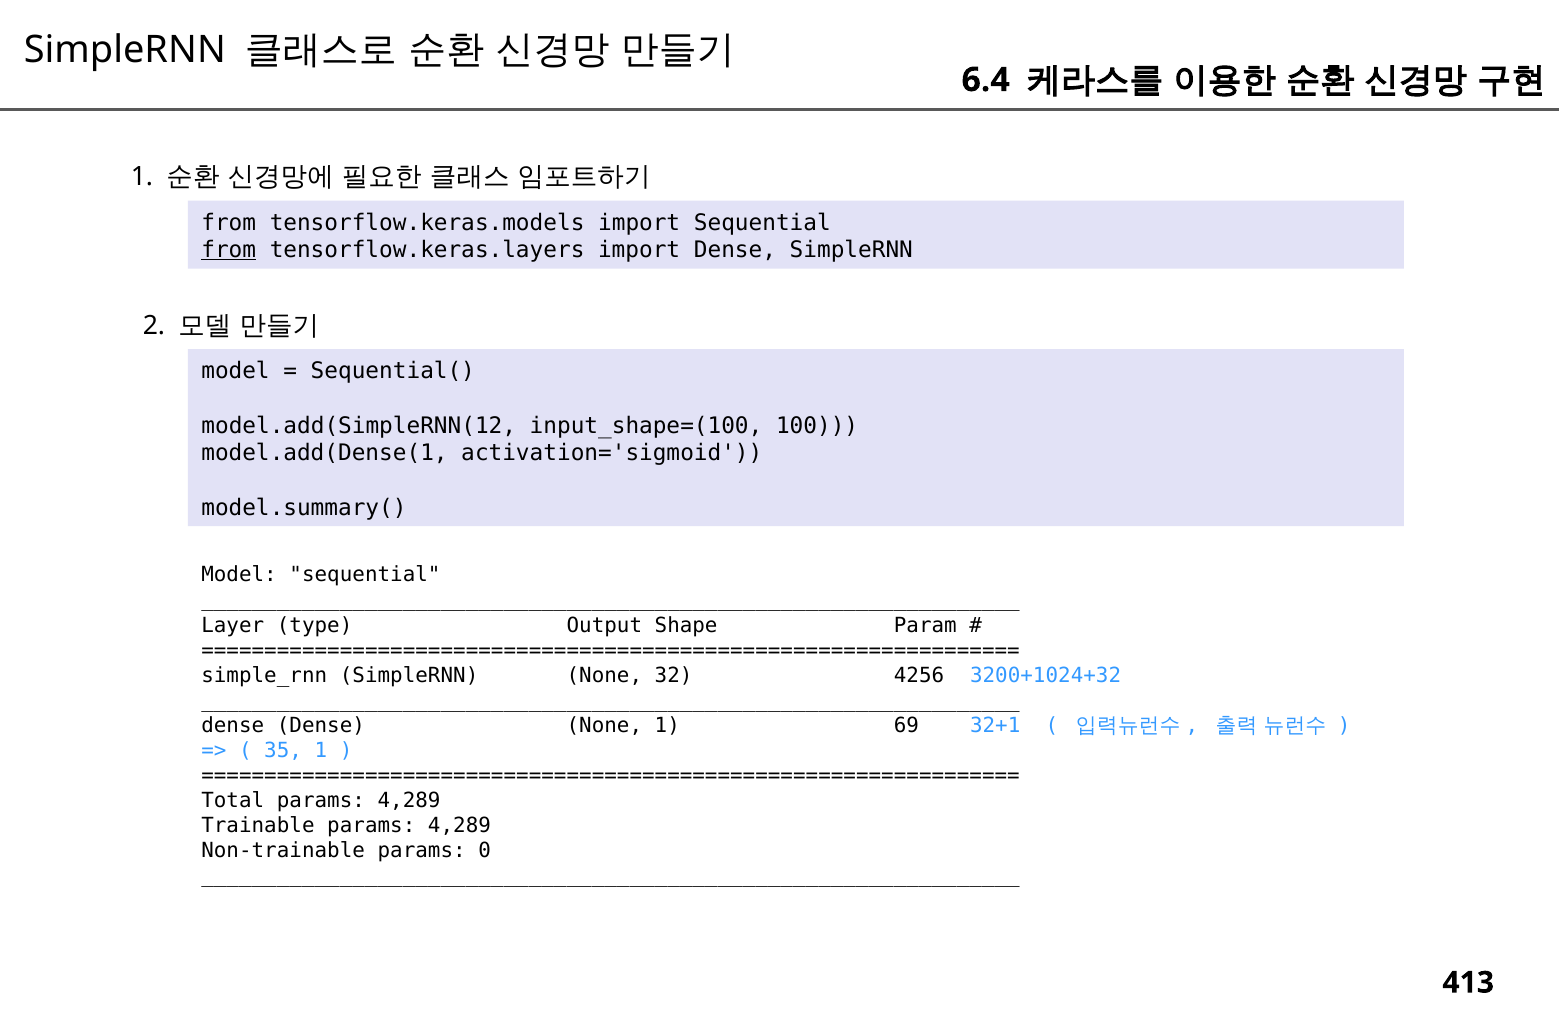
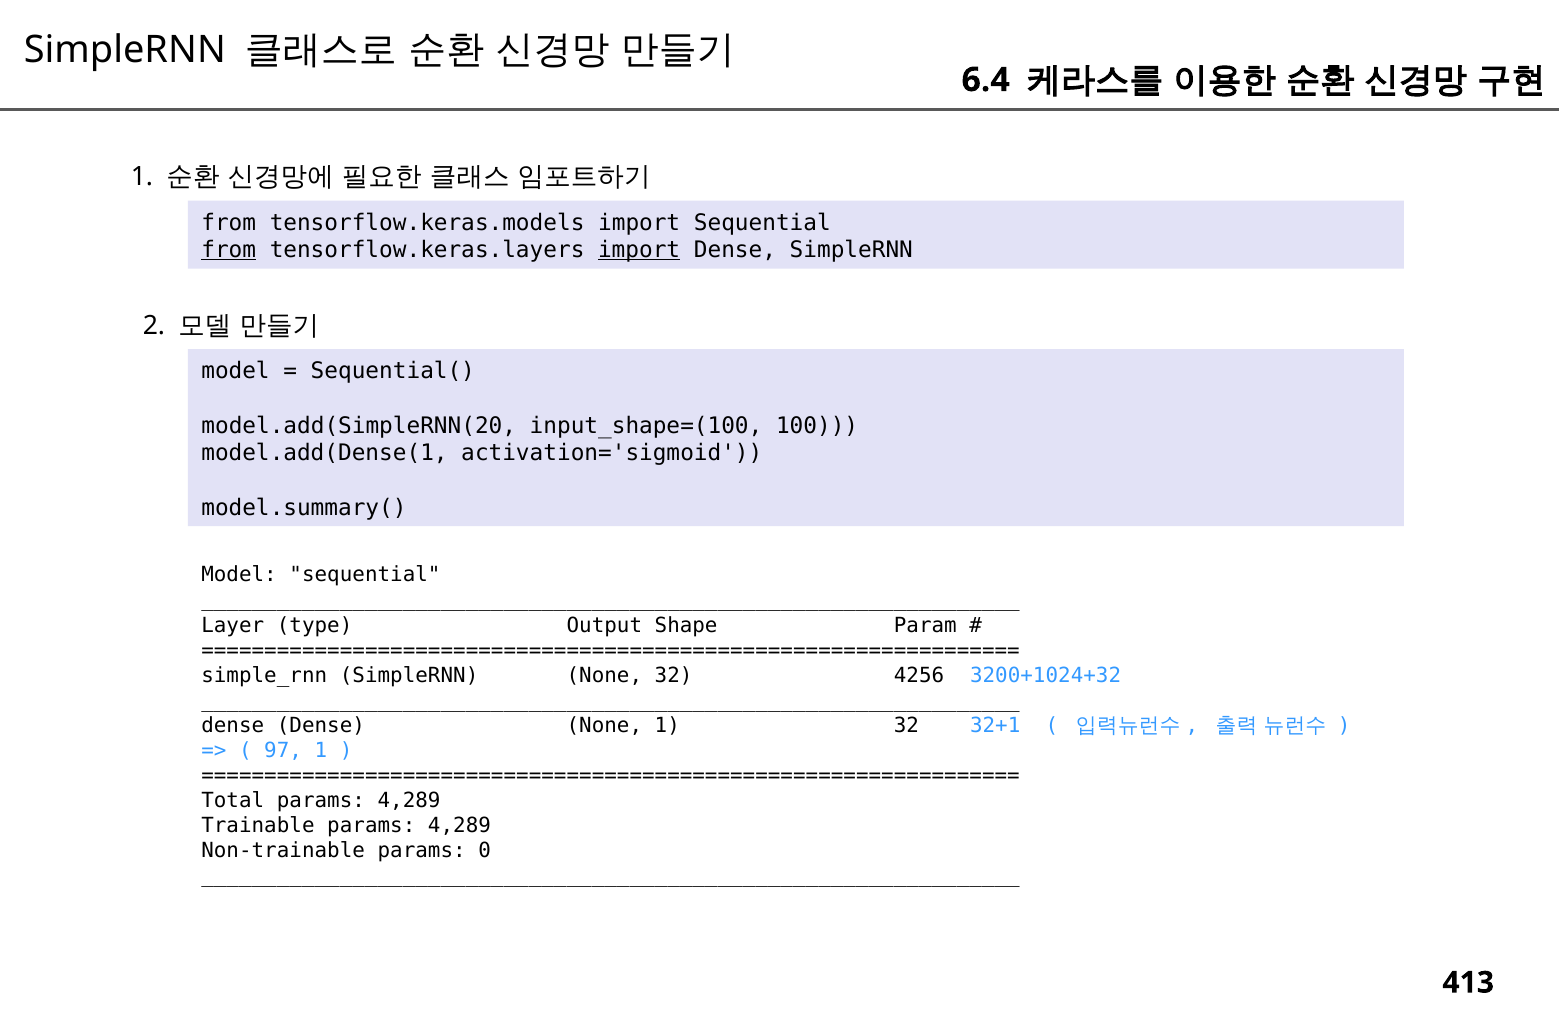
import at (639, 250) underline: none -> present
model.add(SimpleRNN(12: model.add(SimpleRNN(12 -> model.add(SimpleRNN(20
1 69: 69 -> 32
35: 35 -> 97
